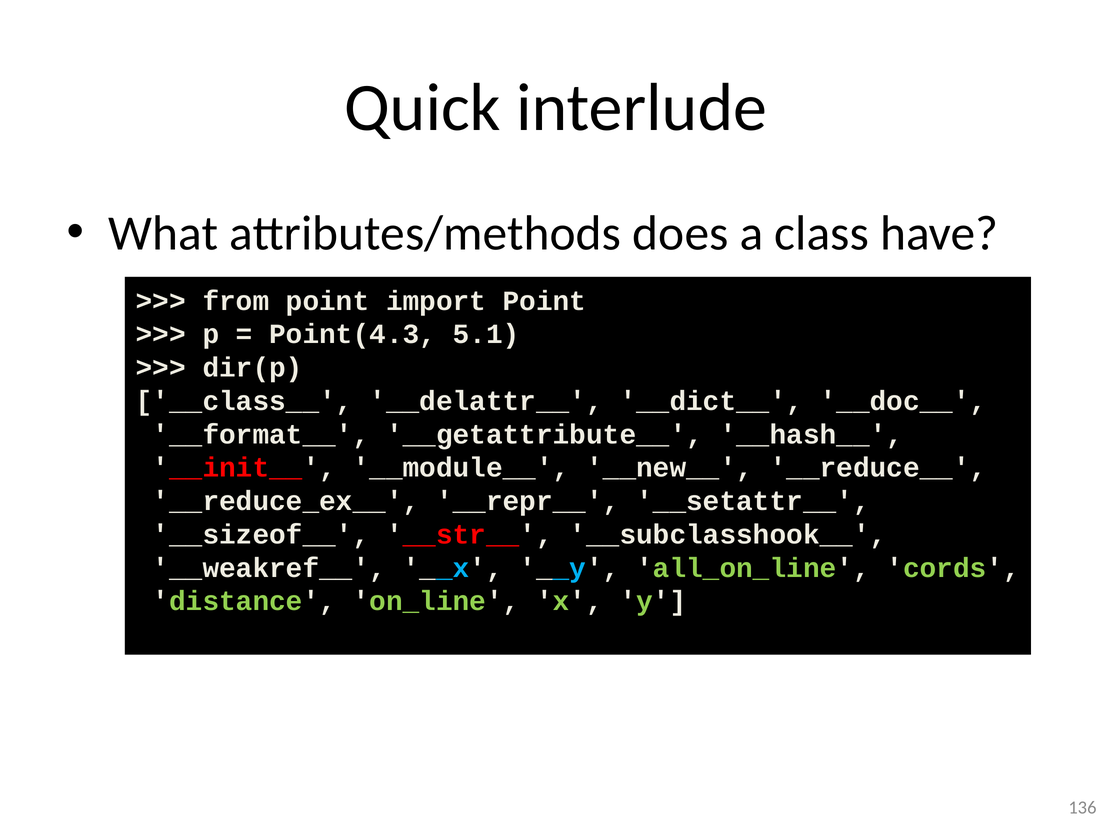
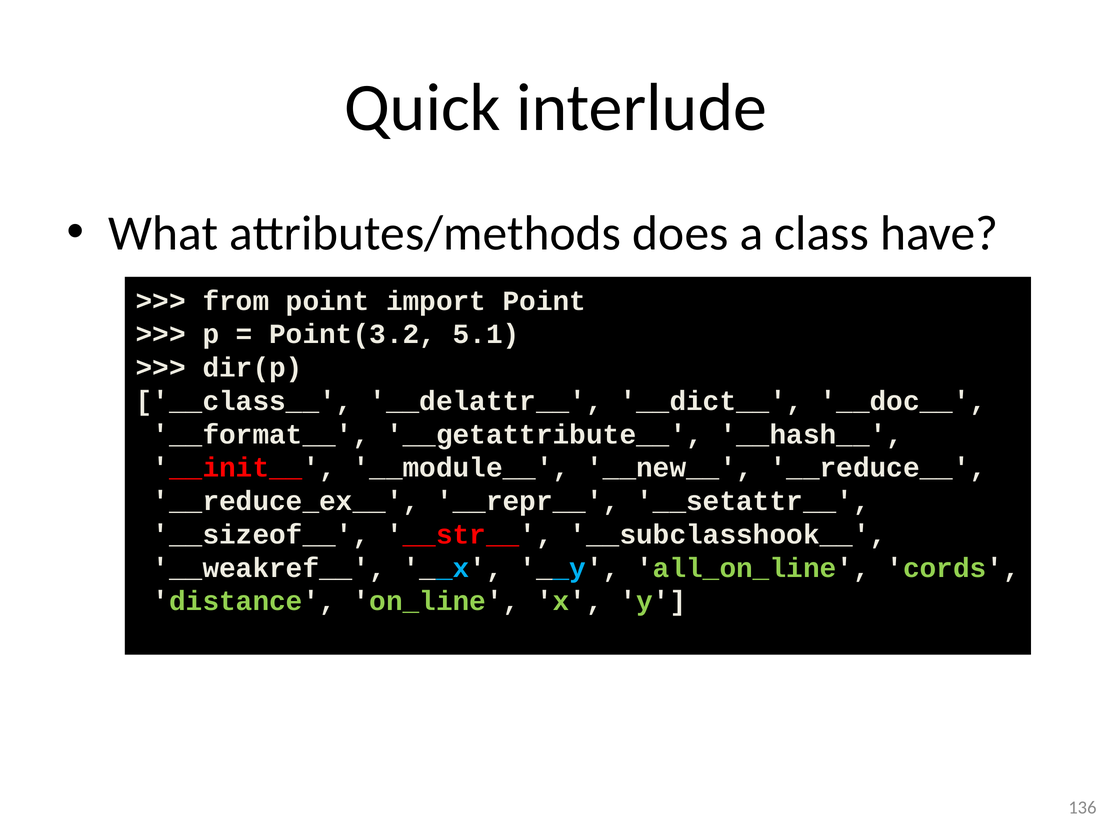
Point(4.3: Point(4.3 -> Point(3.2
